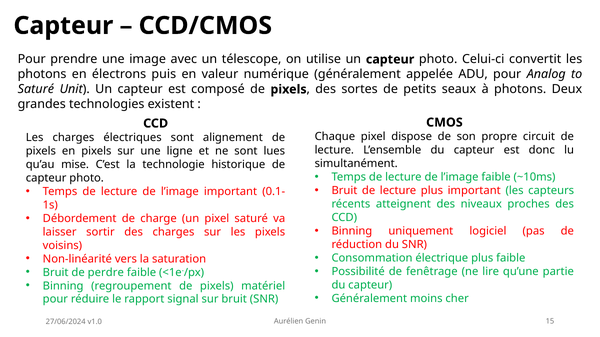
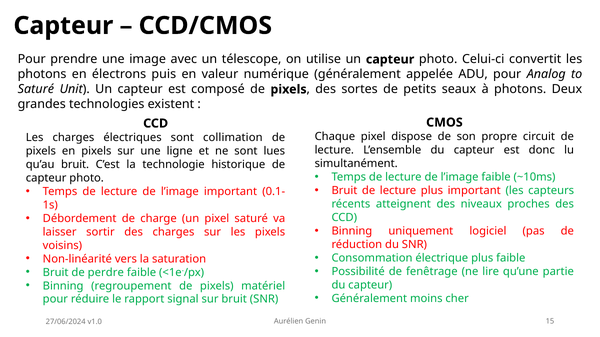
alignement: alignement -> collimation
qu’au mise: mise -> bruit
